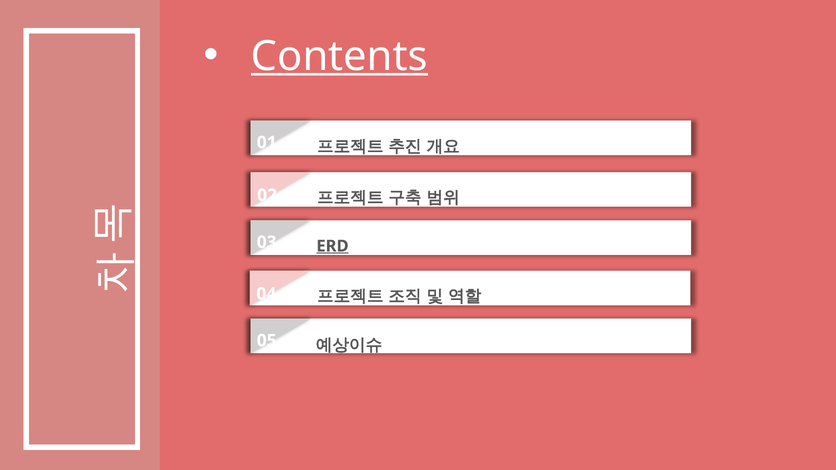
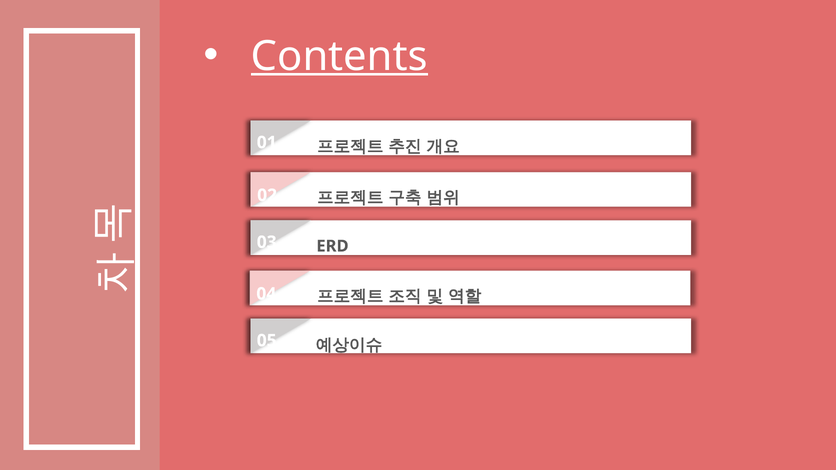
ERD underline: present -> none
